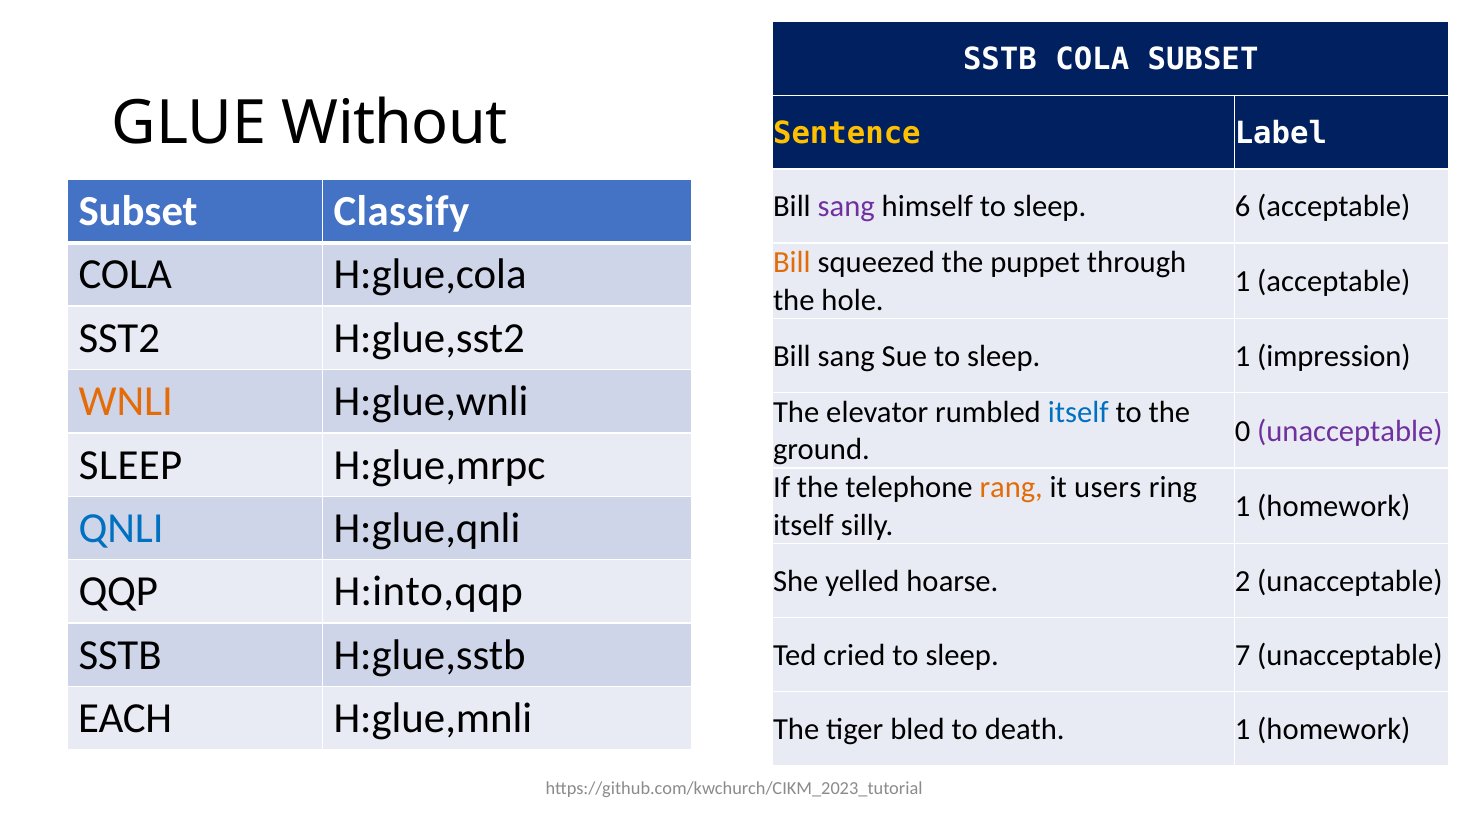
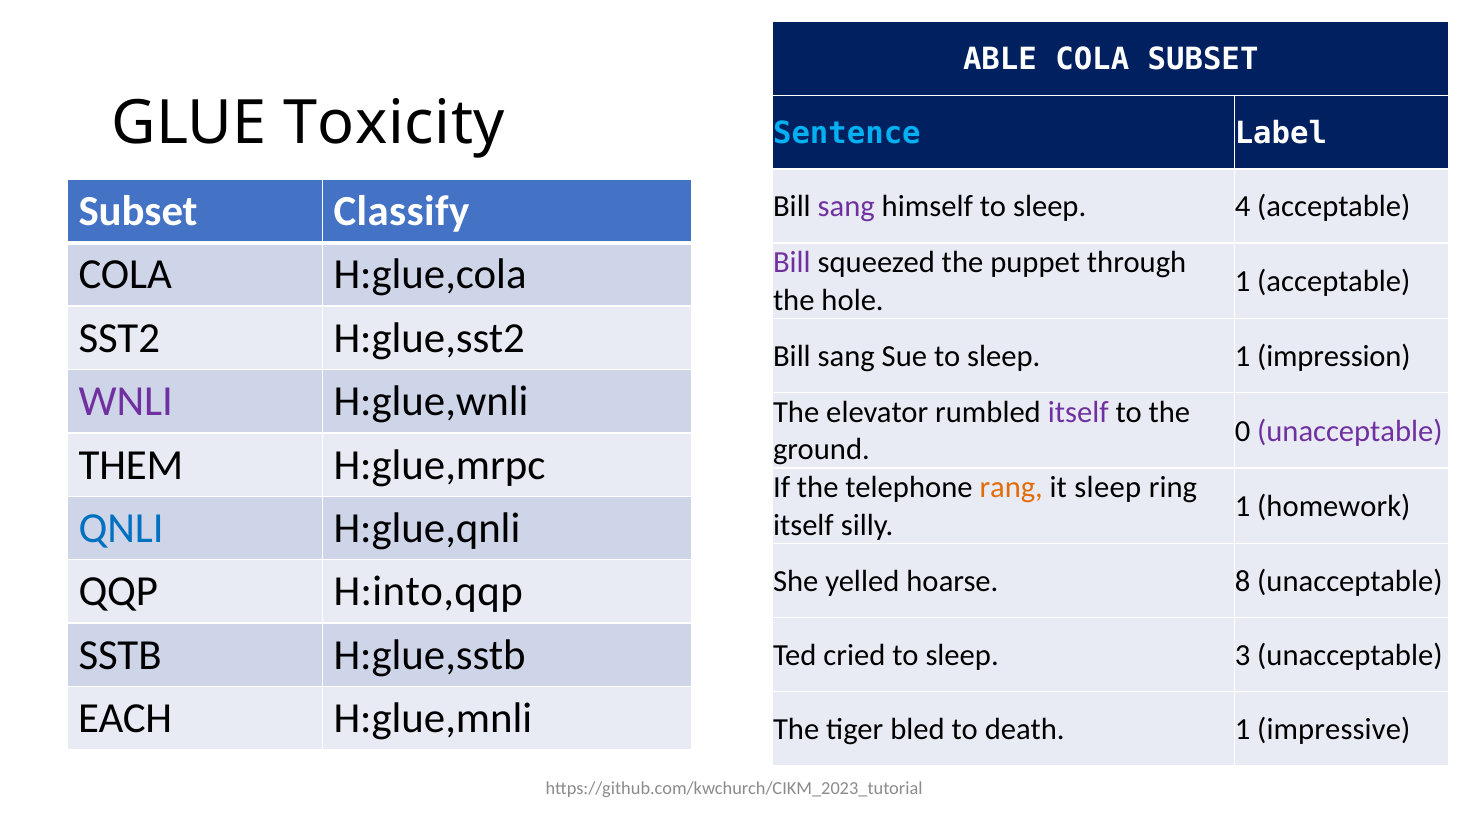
SSTB at (1000, 59): SSTB -> ABLE
Without: Without -> Toxicity
Sentence colour: yellow -> light blue
6: 6 -> 4
Bill at (792, 263) colour: orange -> purple
WNLI colour: orange -> purple
itself at (1078, 412) colour: blue -> purple
SLEEP at (131, 465): SLEEP -> THEM
it users: users -> sleep
2: 2 -> 8
7: 7 -> 3
death 1 homework: homework -> impressive
